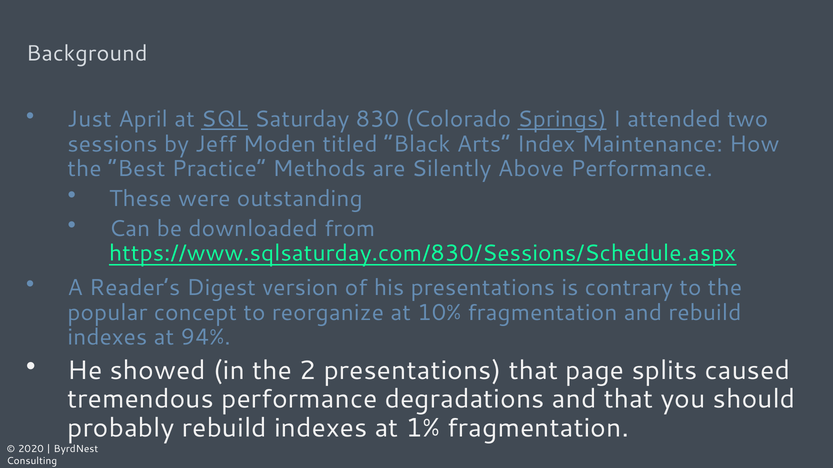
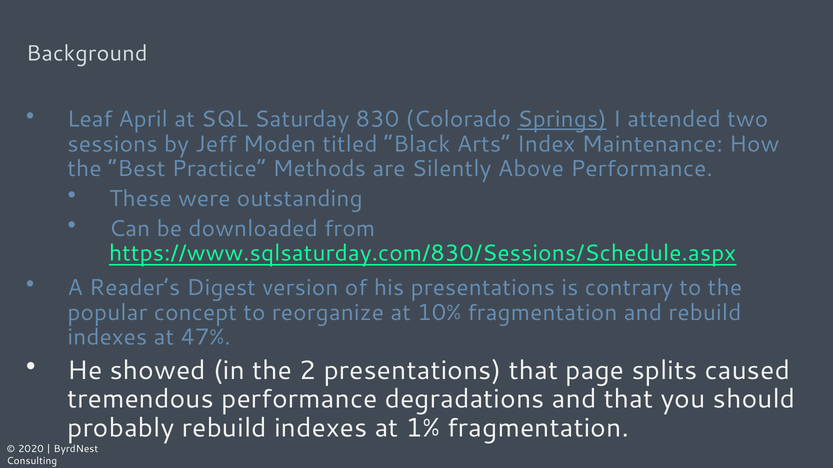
Just: Just -> Leaf
SQL underline: present -> none
94%: 94% -> 47%
